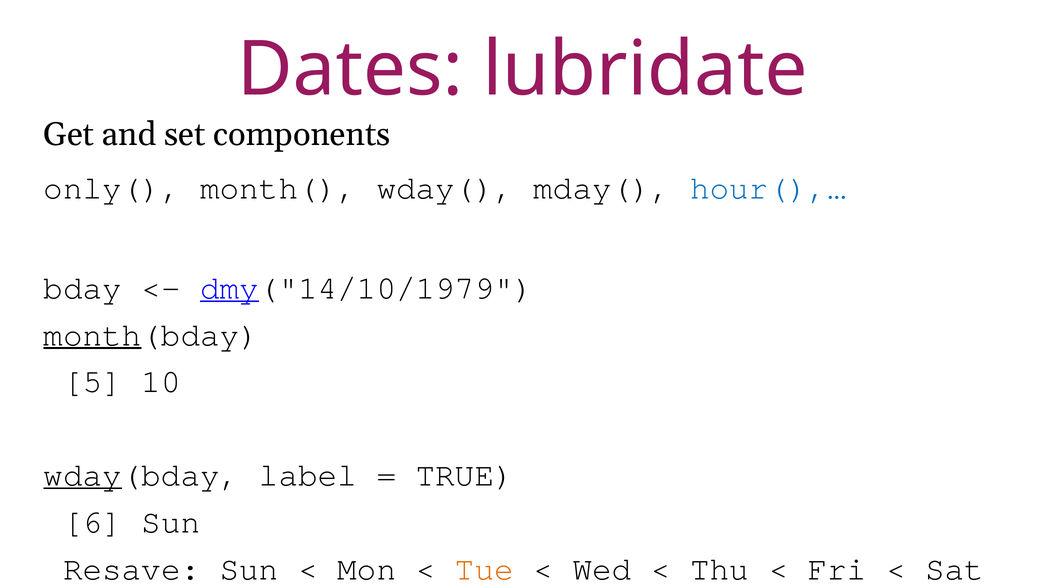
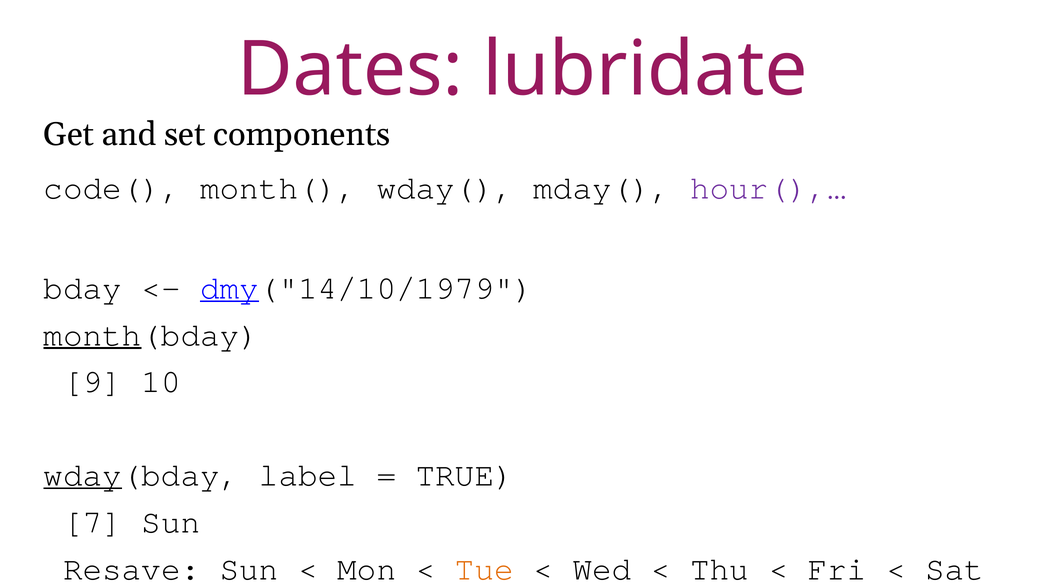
only(: only( -> code(
hour(),… colour: blue -> purple
5: 5 -> 9
6: 6 -> 7
